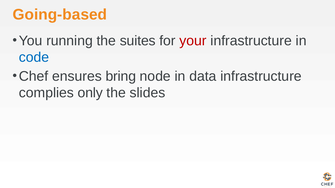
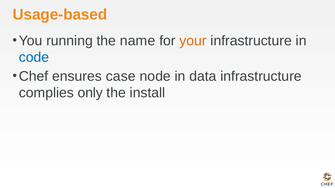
Going-based: Going-based -> Usage-based
suites: suites -> name
your colour: red -> orange
bring: bring -> case
slides: slides -> install
